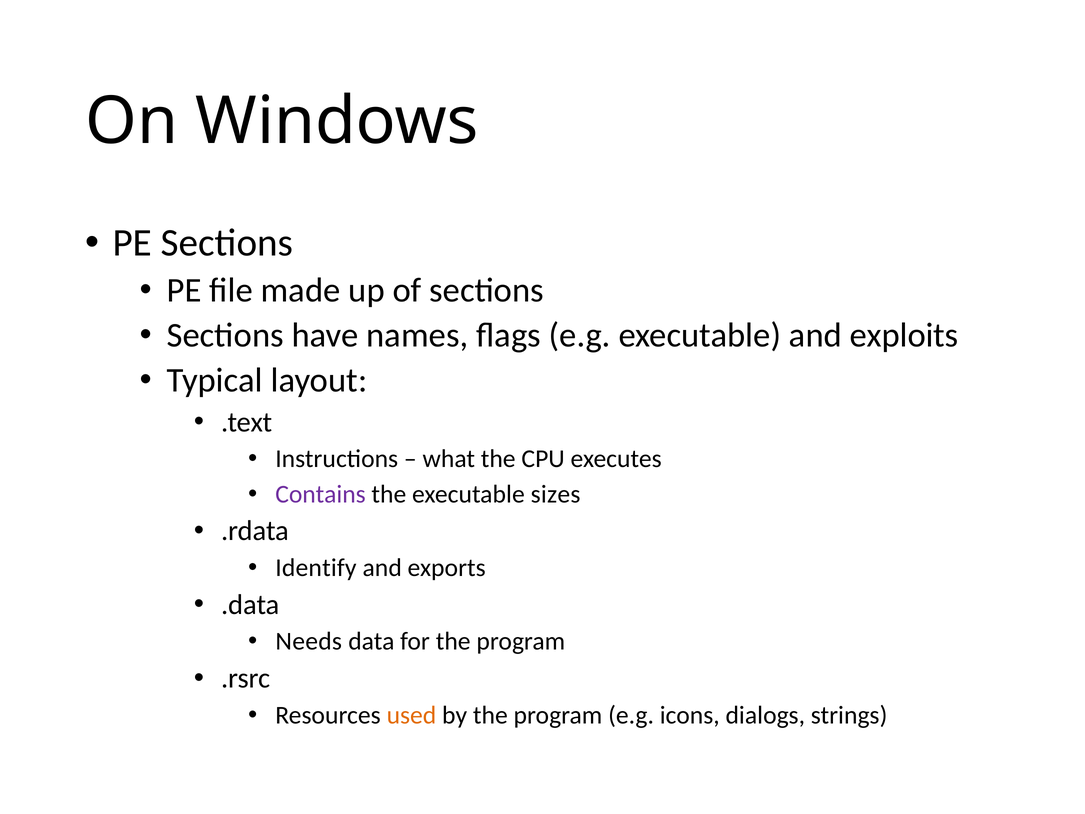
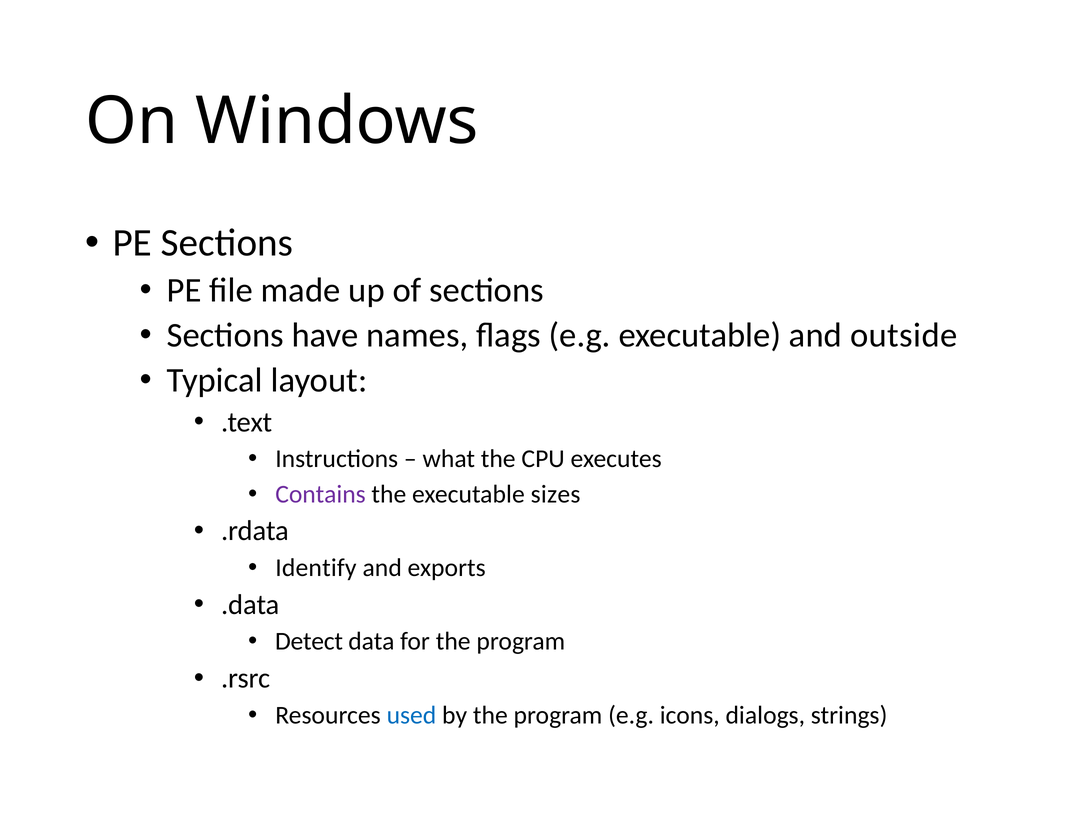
exploits: exploits -> outside
Needs: Needs -> Detect
used colour: orange -> blue
